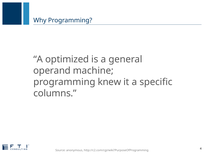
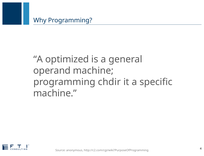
knew: knew -> chdir
columns at (55, 94): columns -> machine
